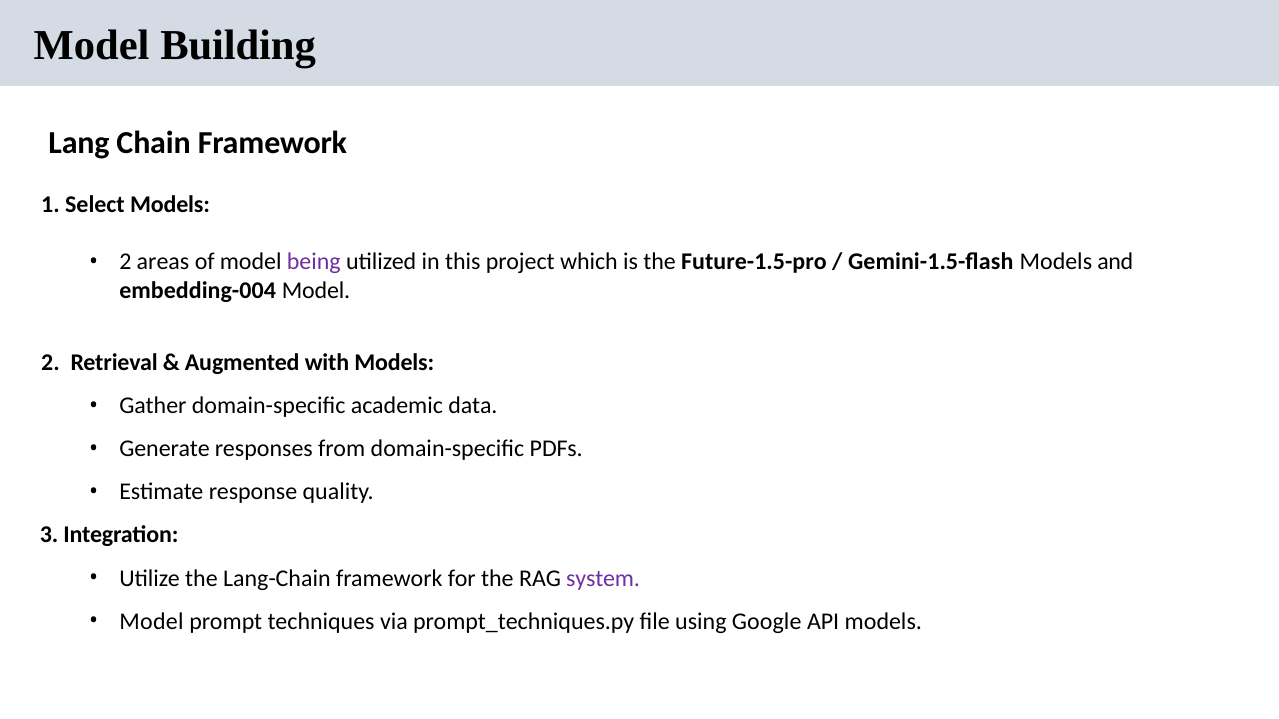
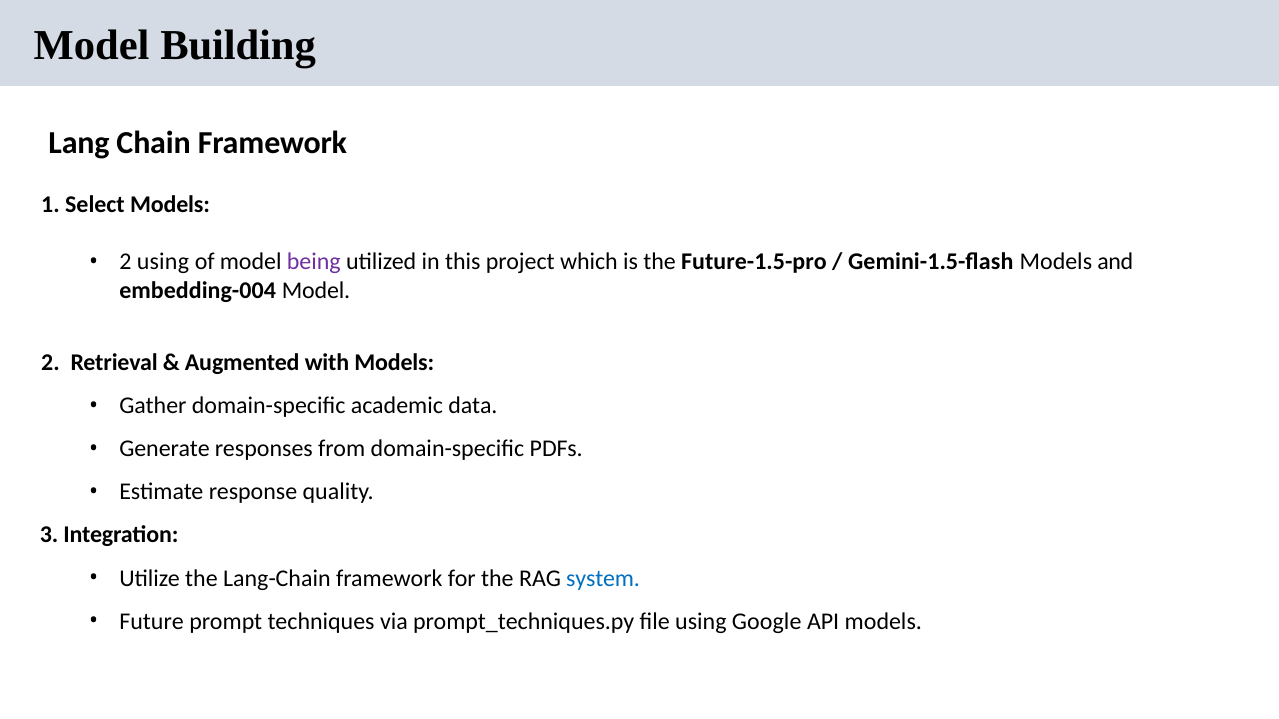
2 areas: areas -> using
system colour: purple -> blue
Model at (151, 622): Model -> Future
